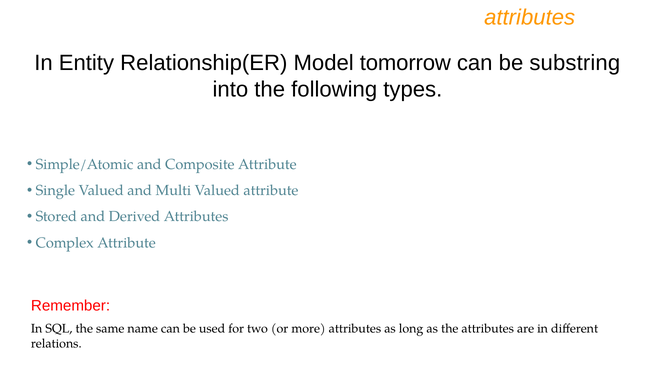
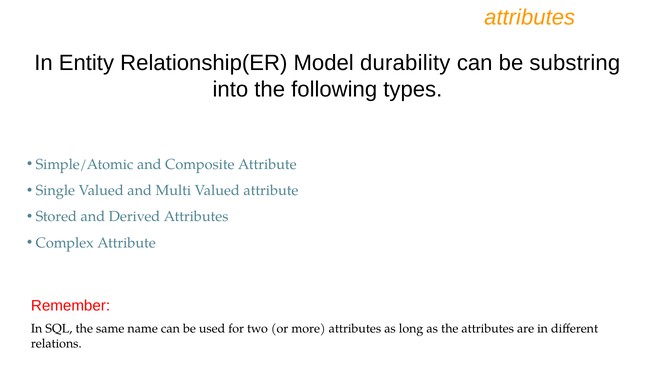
tomorrow: tomorrow -> durability
